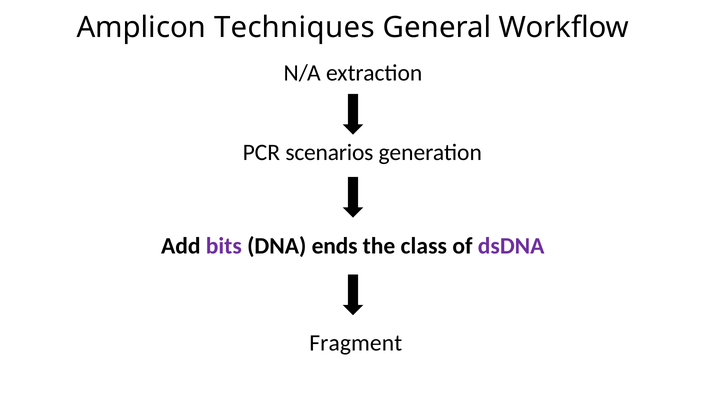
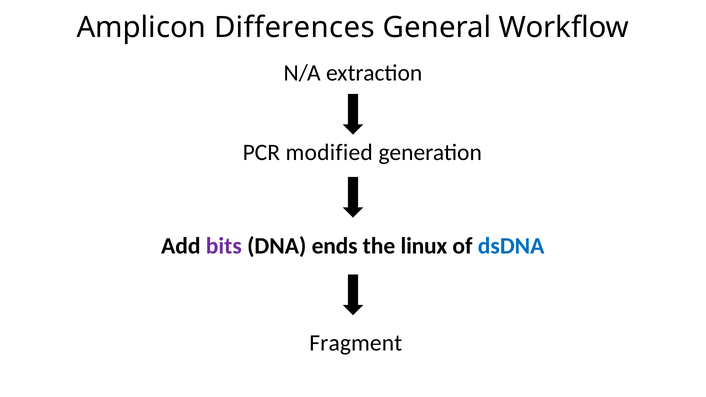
Techniques: Techniques -> Differences
scenarios: scenarios -> modified
class: class -> linux
dsDNA colour: purple -> blue
